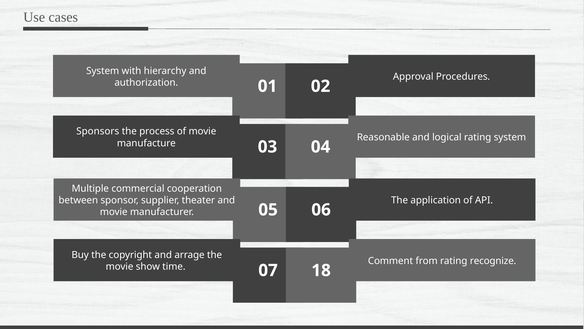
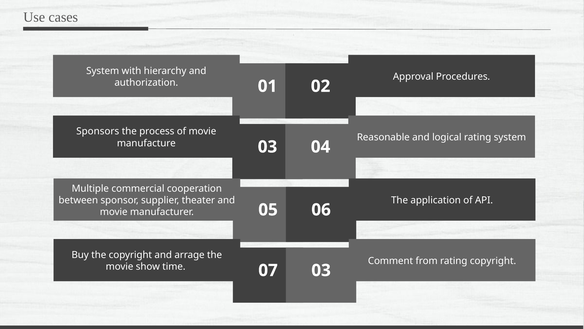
rating recognize: recognize -> copyright
07 18: 18 -> 03
